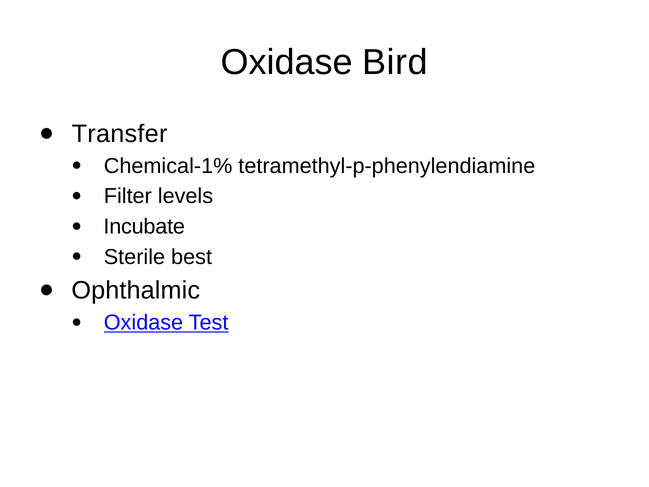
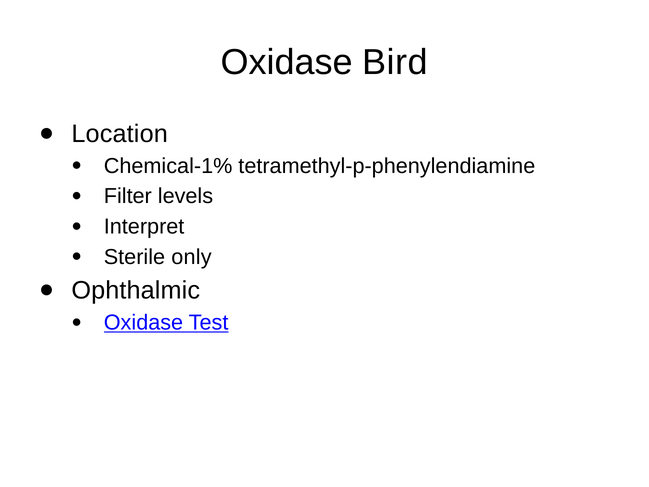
Transfer: Transfer -> Location
Incubate: Incubate -> Interpret
best: best -> only
